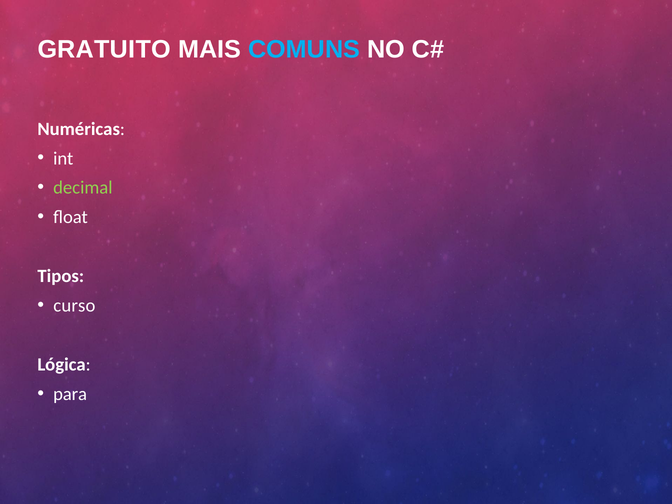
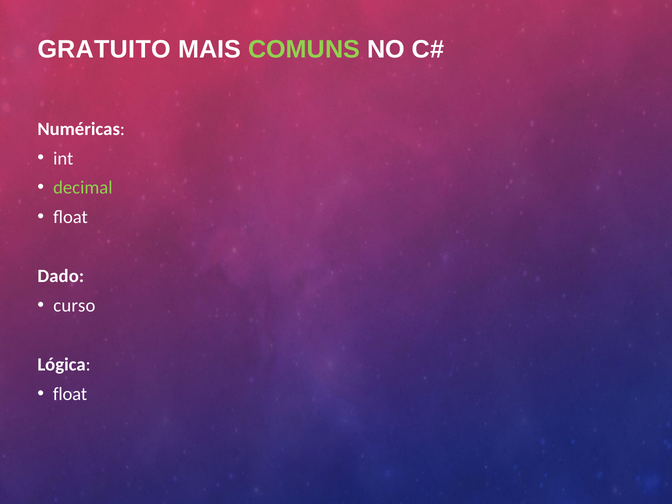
COMUNS colour: light blue -> light green
Tipos: Tipos -> Dado
para at (70, 394): para -> float
